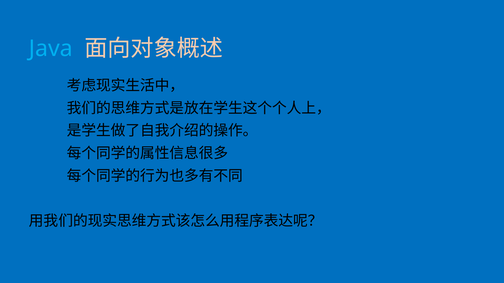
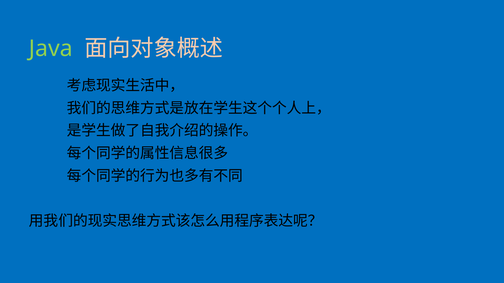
Java colour: light blue -> light green
